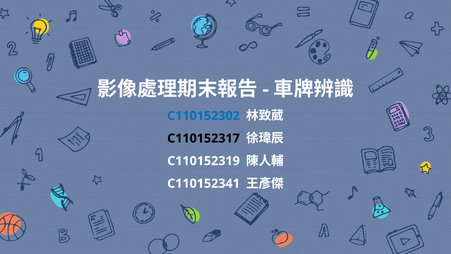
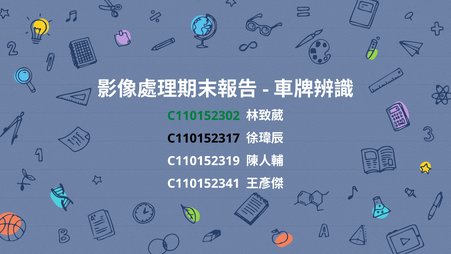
C110152302 colour: blue -> green
